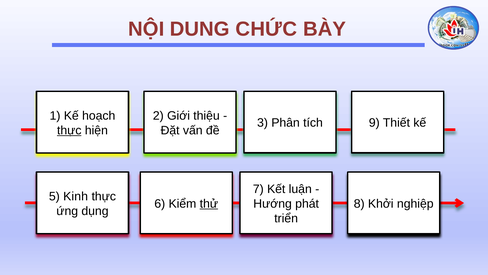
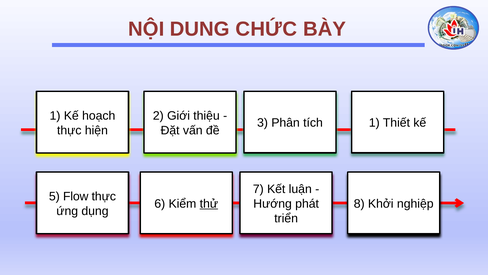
tích 9: 9 -> 1
thực at (69, 130) underline: present -> none
Kinh: Kinh -> Flow
